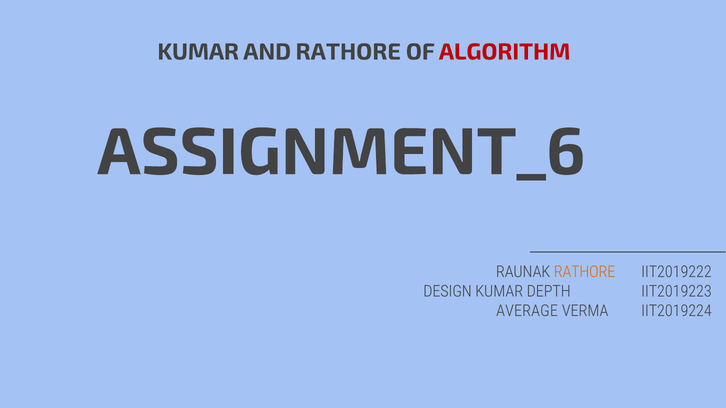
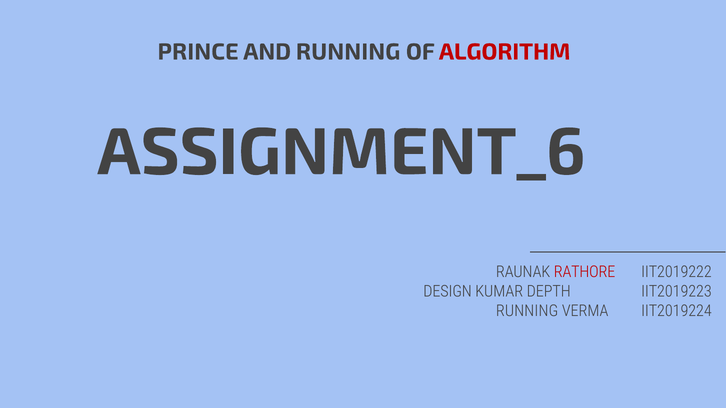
KUMAR at (198, 52): KUMAR -> PRINCE
AND RATHORE: RATHORE -> RUNNING
RATHORE at (585, 272) colour: orange -> red
AVERAGE at (527, 311): AVERAGE -> RUNNING
